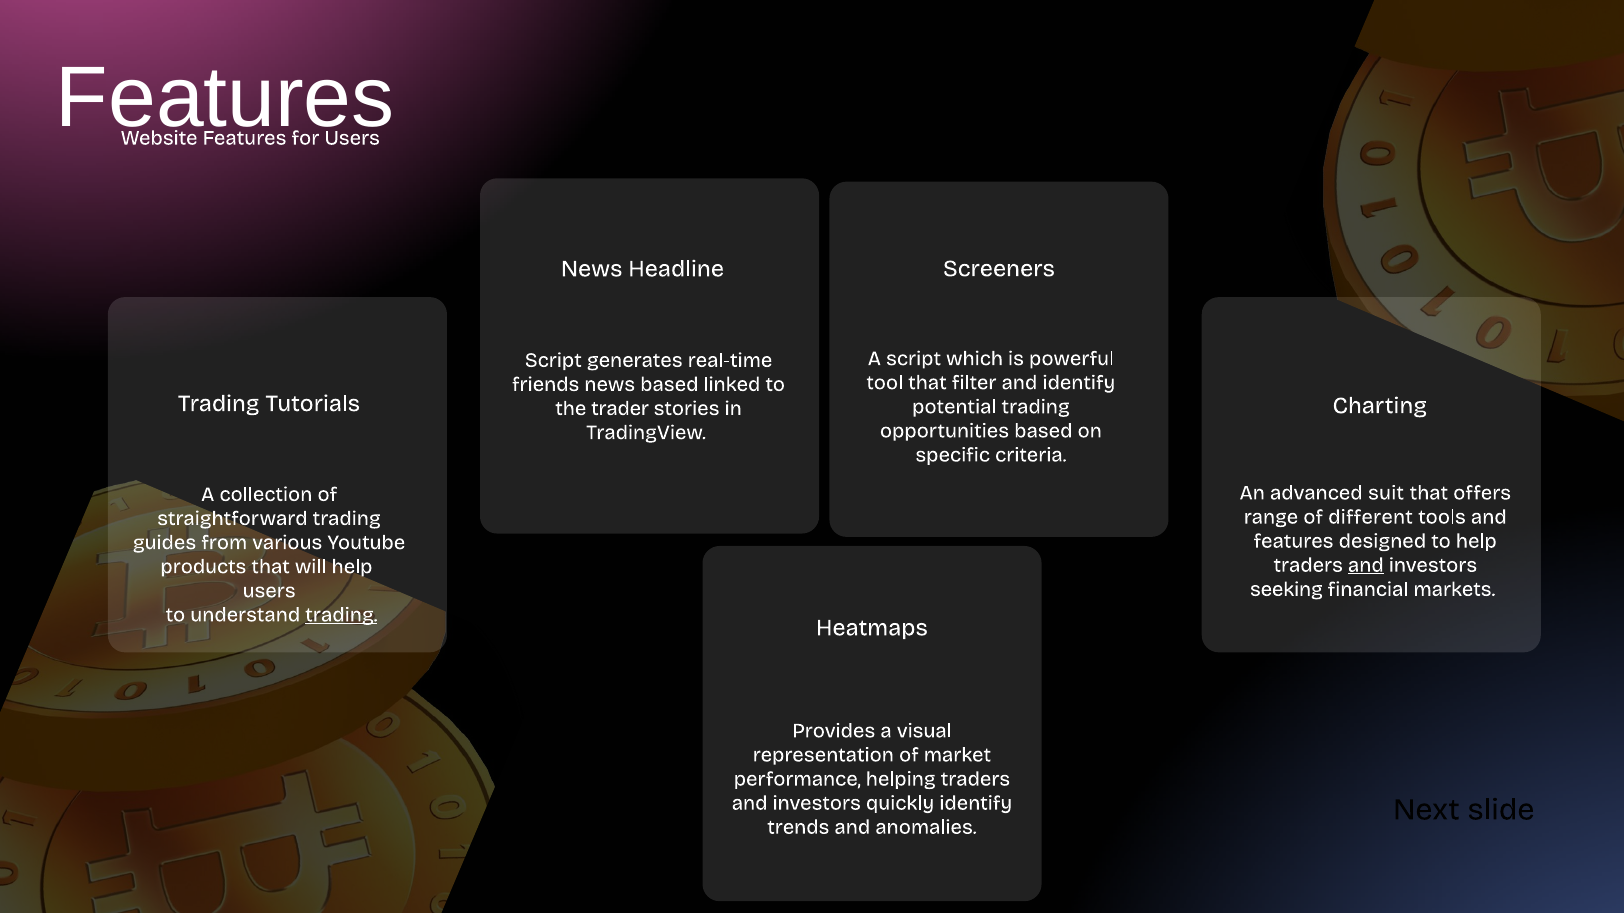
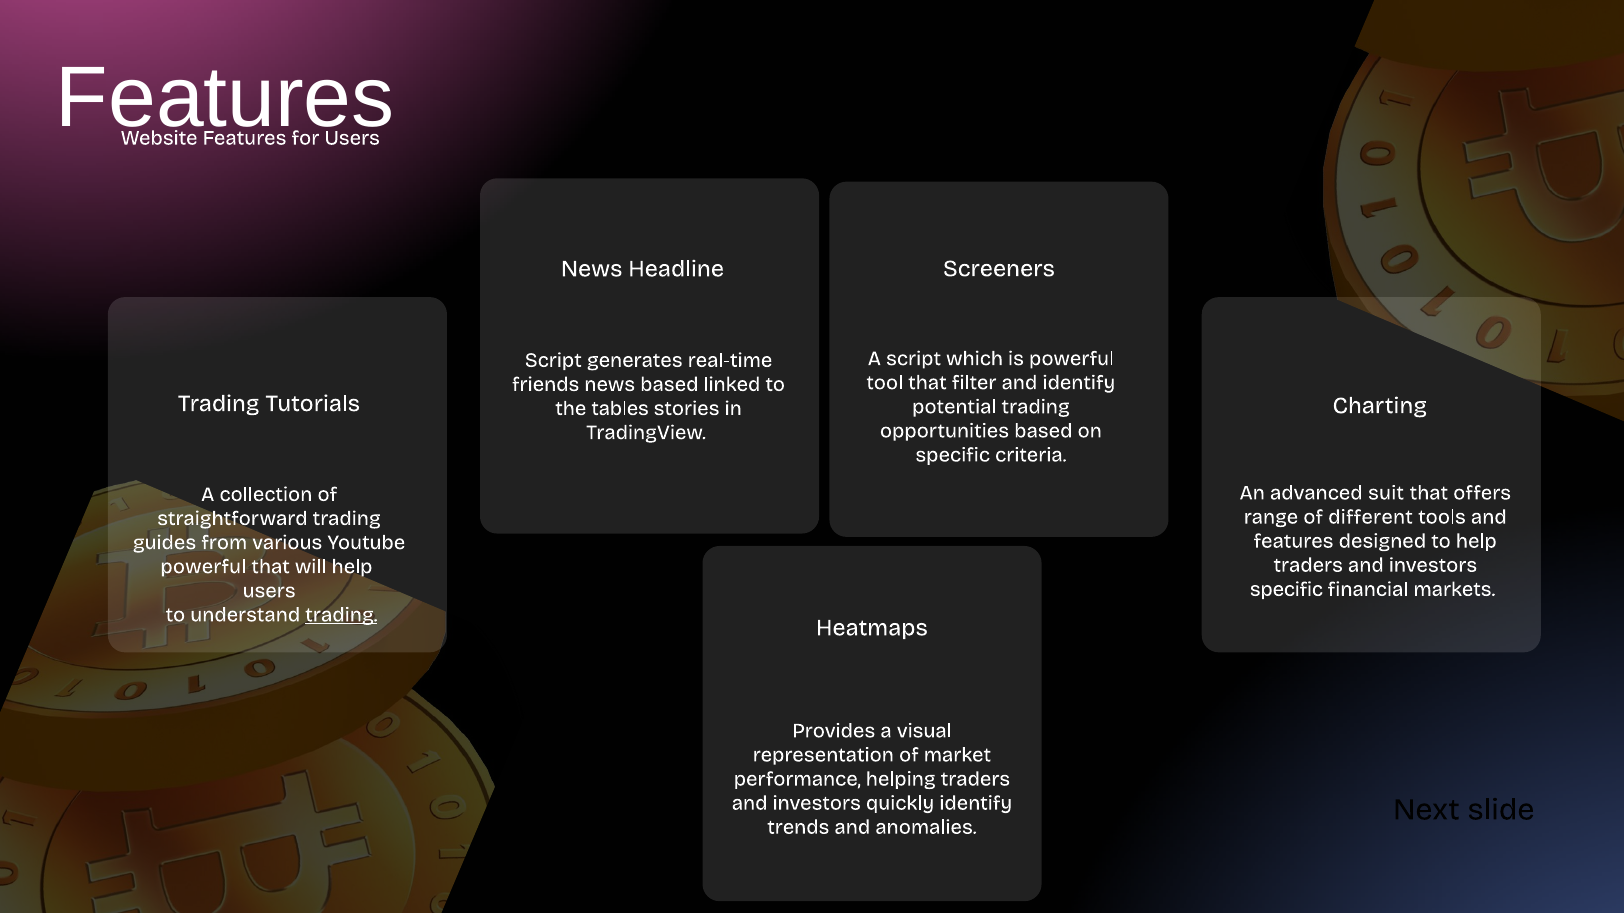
trader: trader -> tables
and at (1366, 565) underline: present -> none
products at (203, 567): products -> powerful
seeking at (1286, 589): seeking -> specific
